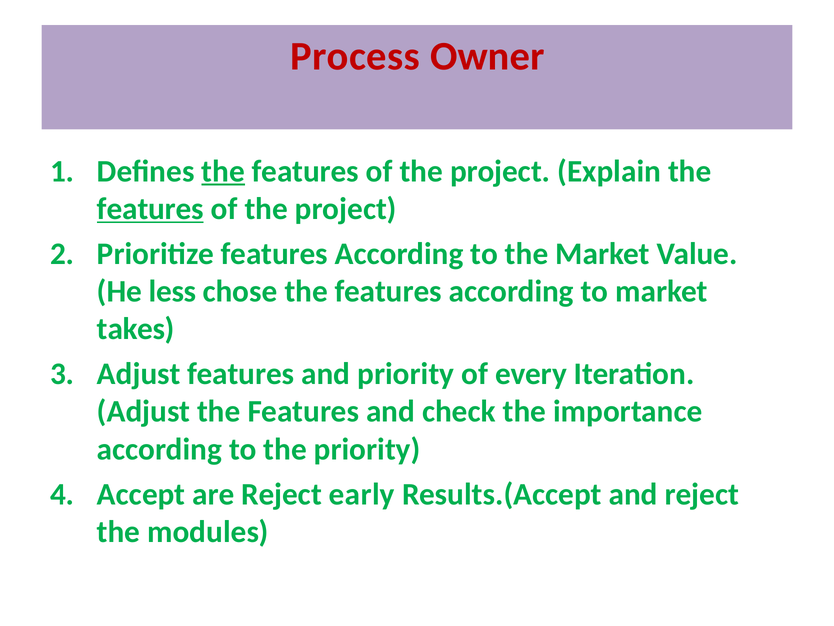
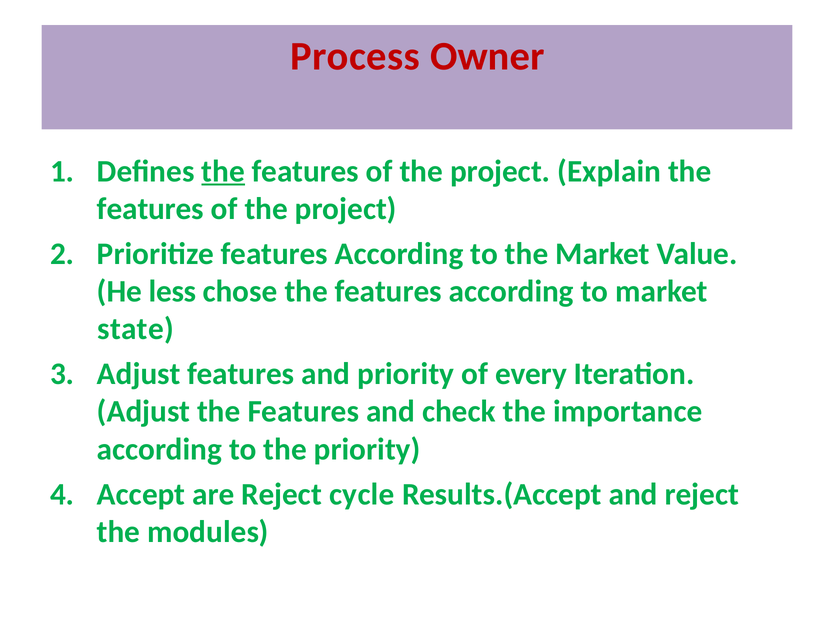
features at (150, 209) underline: present -> none
takes: takes -> state
early: early -> cycle
